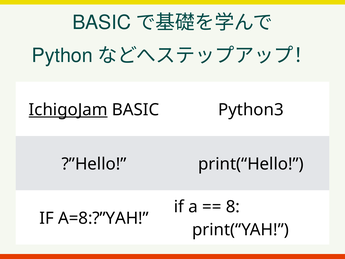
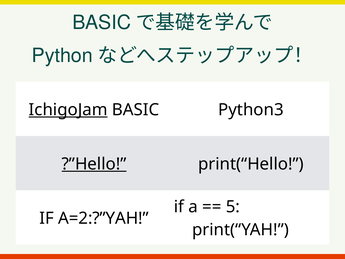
?”Hello underline: none -> present
8: 8 -> 5
A=8:?”YAH: A=8:?”YAH -> A=2:?”YAH
